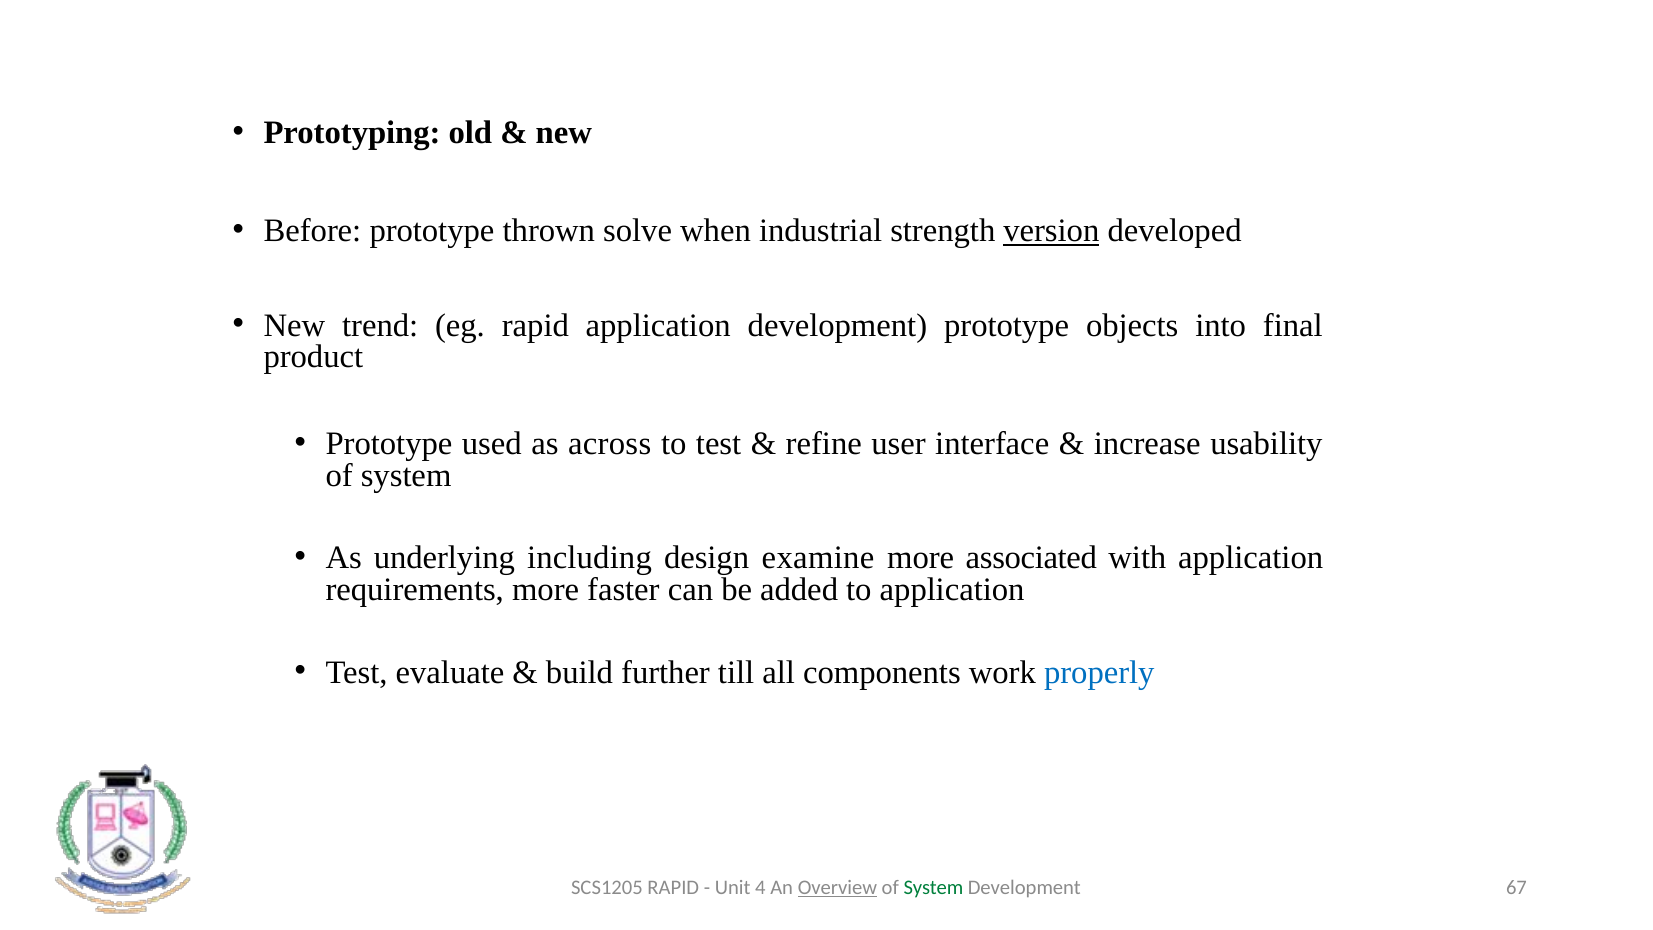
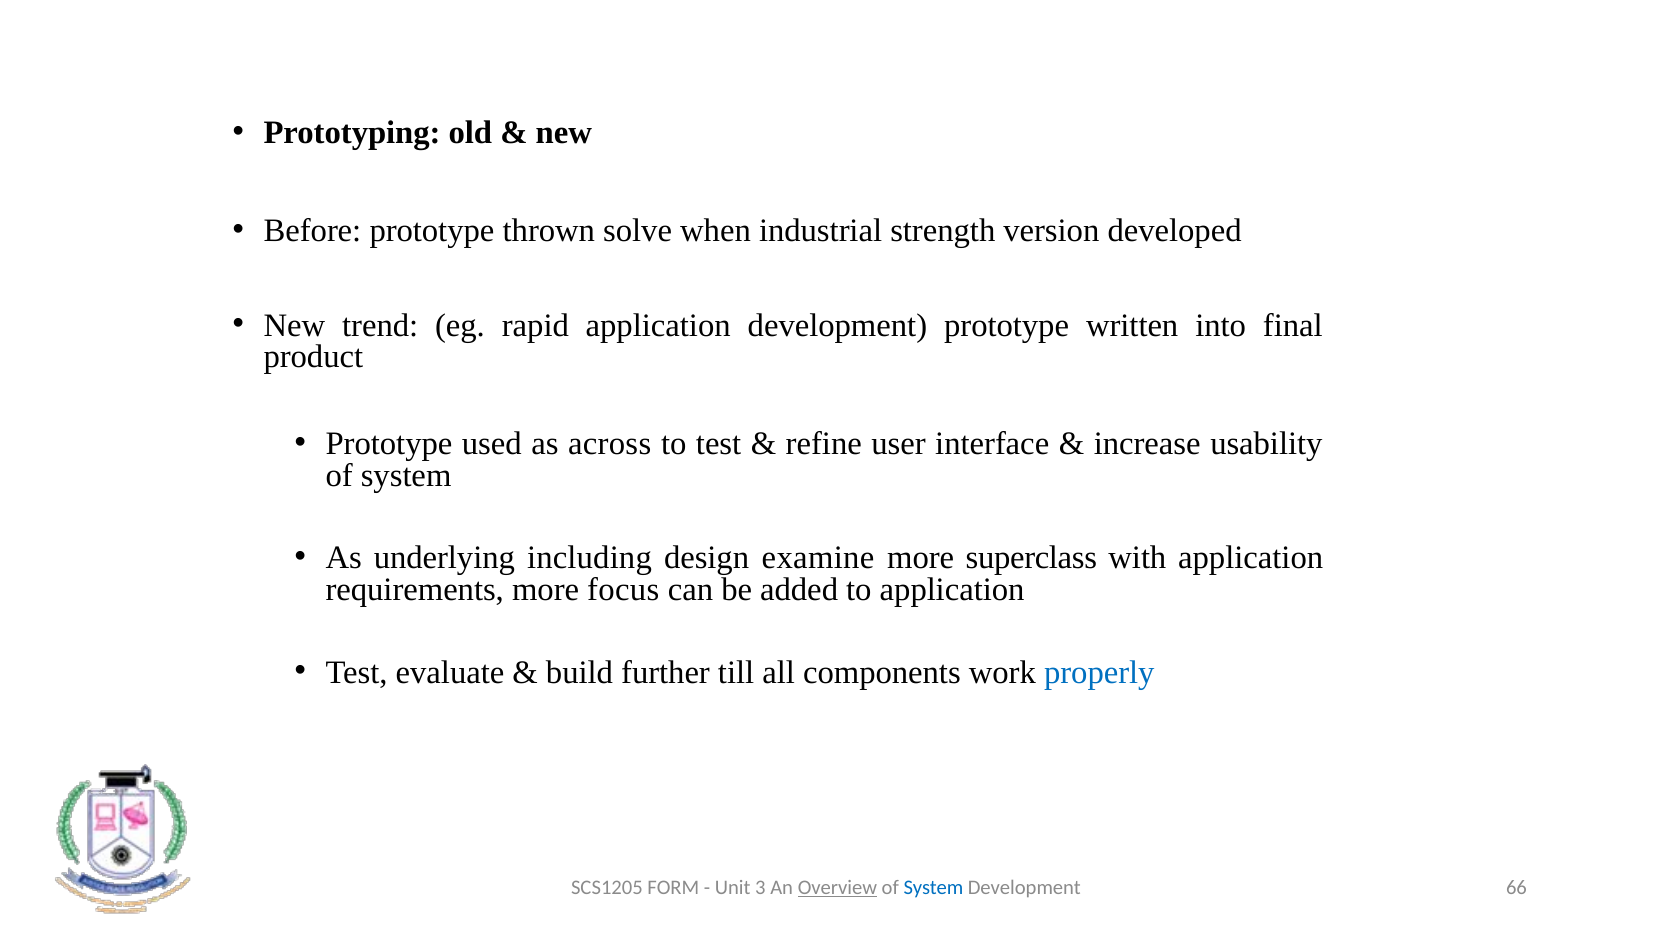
version underline: present -> none
objects: objects -> written
associated: associated -> superclass
faster: faster -> focus
SCS1205 RAPID: RAPID -> FORM
4: 4 -> 3
System at (933, 888) colour: green -> blue
67: 67 -> 66
